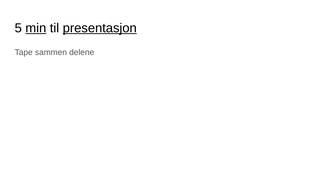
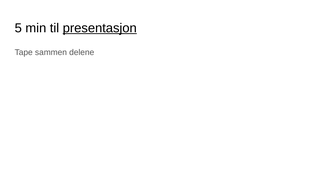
min underline: present -> none
